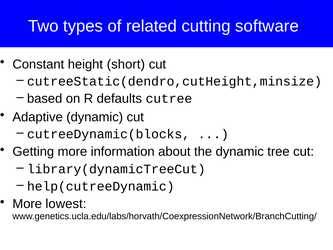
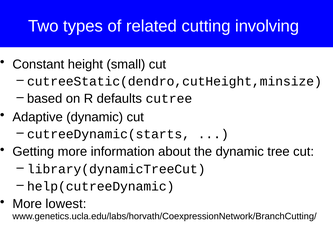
software: software -> involving
short: short -> small
cutreeDynamic(blocks: cutreeDynamic(blocks -> cutreeDynamic(starts
